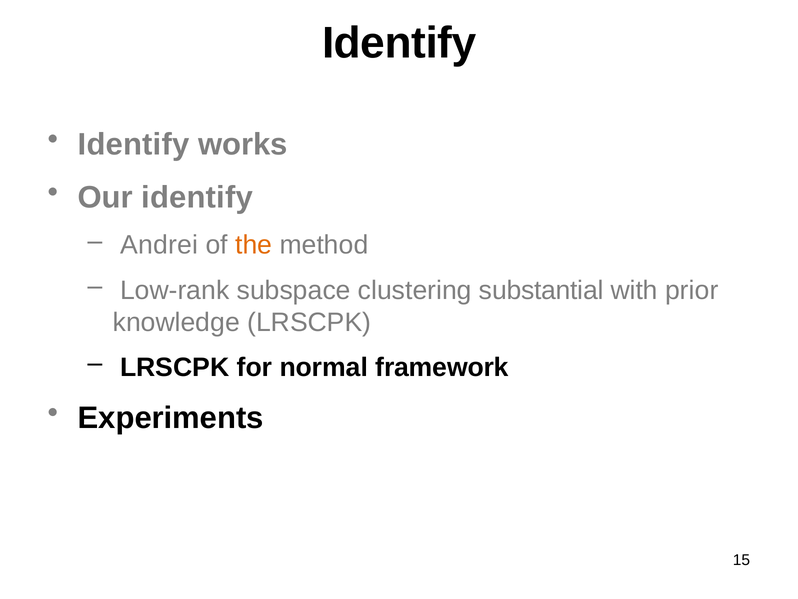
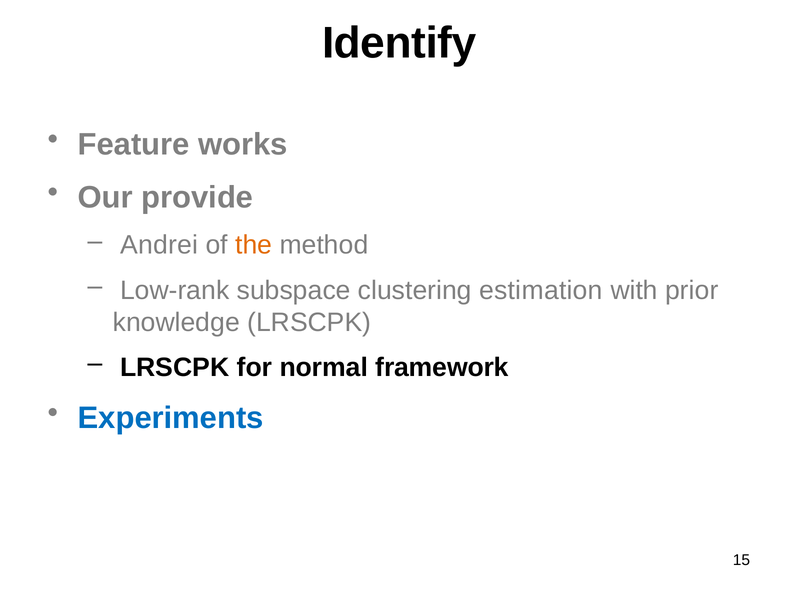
Identify at (134, 144): Identify -> Feature
Our identify: identify -> provide
substantial: substantial -> estimation
Experiments colour: black -> blue
